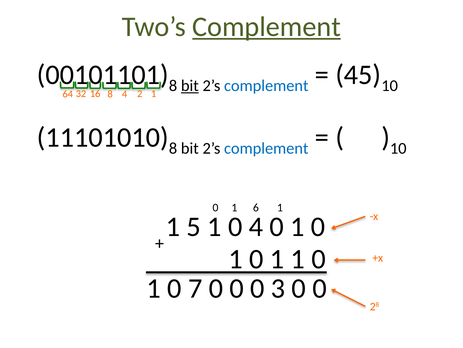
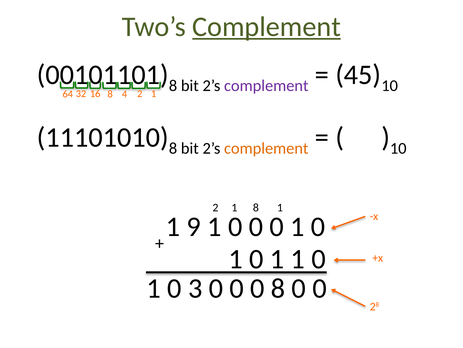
bit at (190, 86) underline: present -> none
complement at (266, 86) colour: blue -> purple
complement at (266, 148) colour: blue -> orange
1 1 1 0: 0 -> 2
1 6: 6 -> 8
5: 5 -> 9
4 at (256, 226): 4 -> 0
7: 7 -> 3
0 3: 3 -> 8
